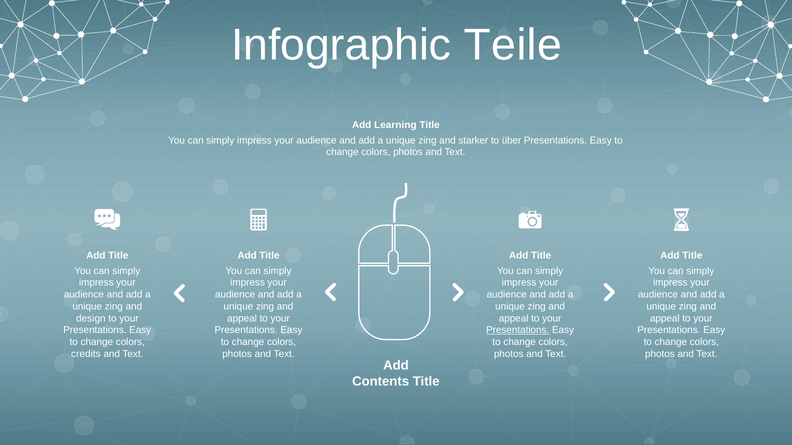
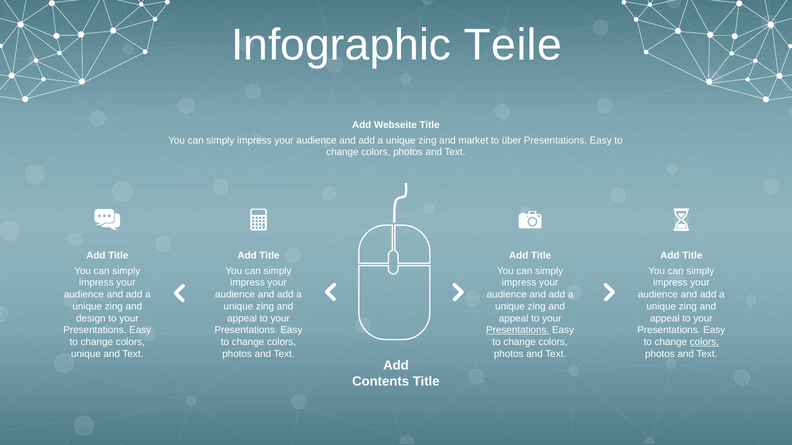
Learning: Learning -> Webseite
starker: starker -> market
colors at (704, 342) underline: none -> present
credits at (86, 354): credits -> unique
